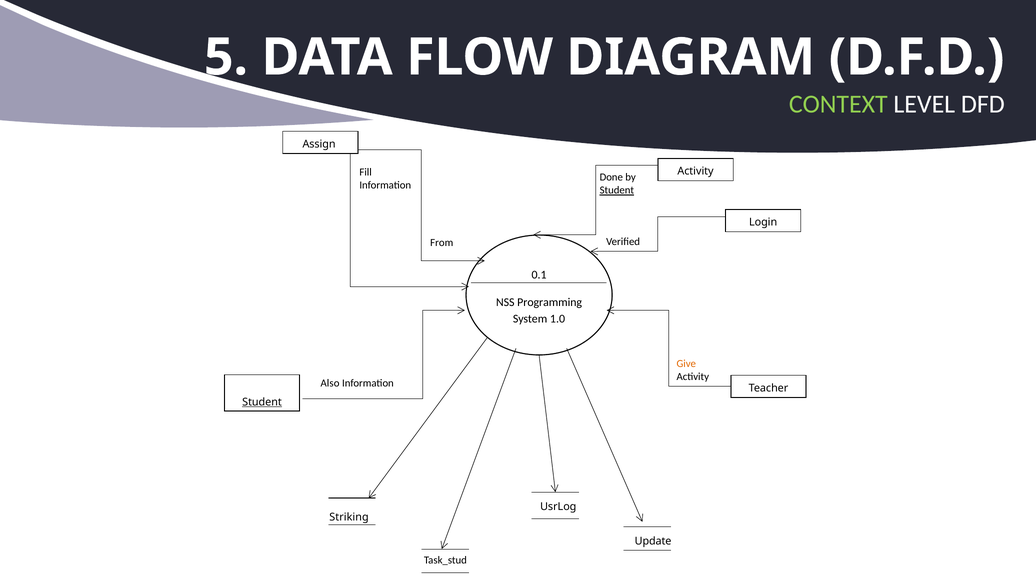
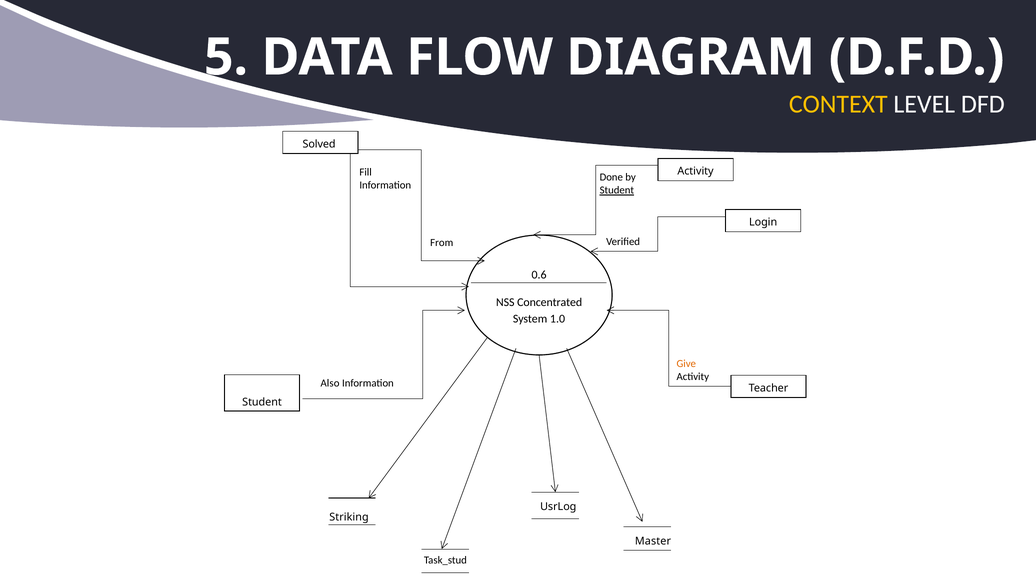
CONTEXT colour: light green -> yellow
Assign: Assign -> Solved
0.1: 0.1 -> 0.6
Programming: Programming -> Concentrated
Student at (262, 402) underline: present -> none
Update: Update -> Master
